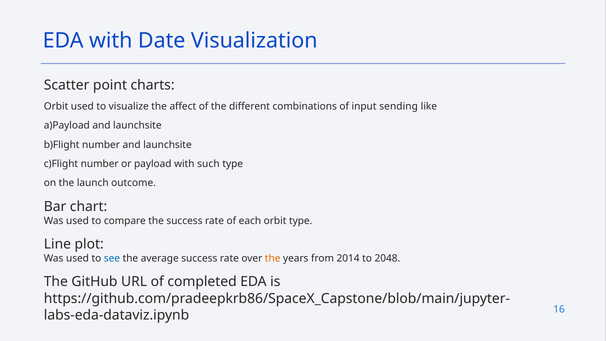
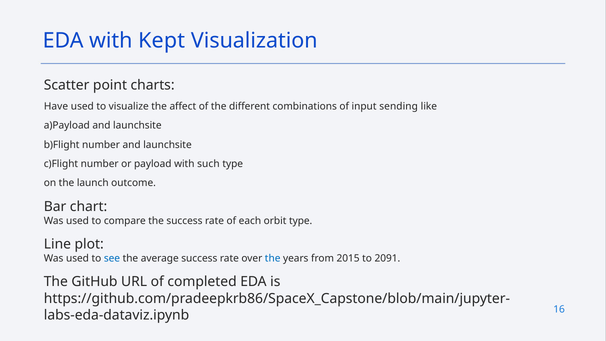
Date: Date -> Kept
Orbit at (56, 106): Orbit -> Have
the at (273, 258) colour: orange -> blue
2014: 2014 -> 2015
2048: 2048 -> 2091
